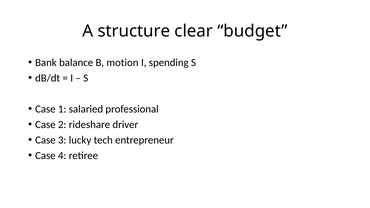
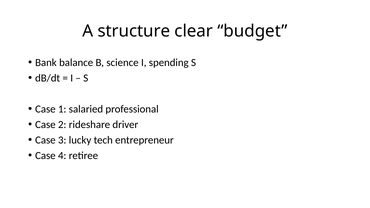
motion: motion -> science
